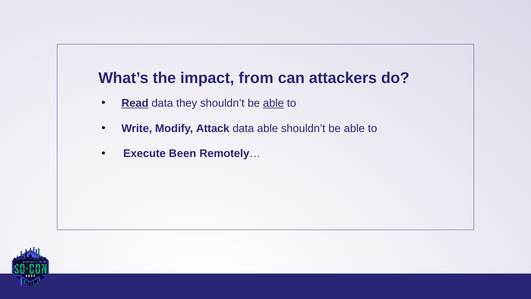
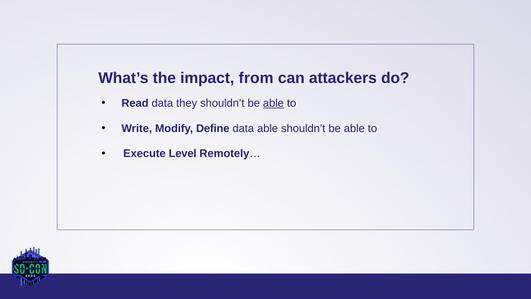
Read underline: present -> none
Attack: Attack -> Define
Been: Been -> Level
